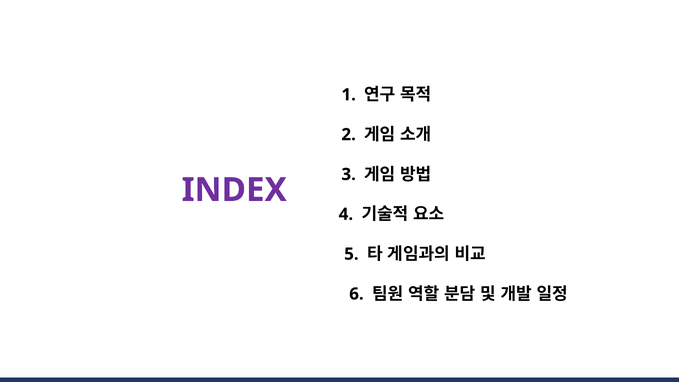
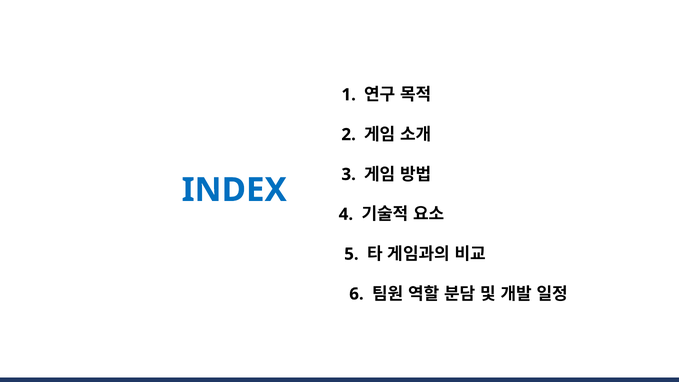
INDEX colour: purple -> blue
